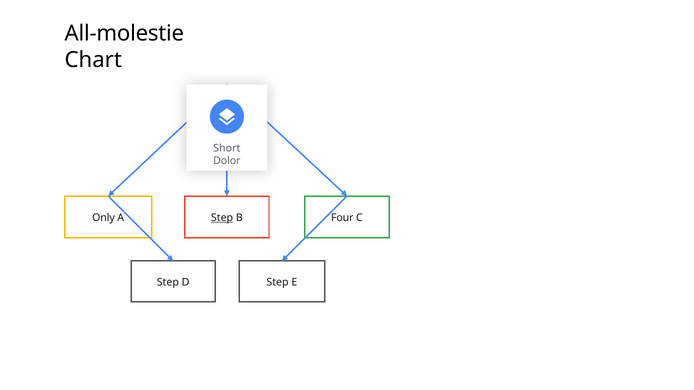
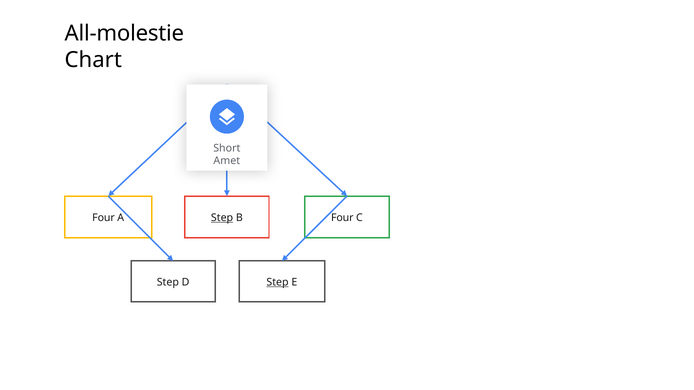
Dolor: Dolor -> Amet
Only at (103, 218): Only -> Four
Step at (278, 282) underline: none -> present
